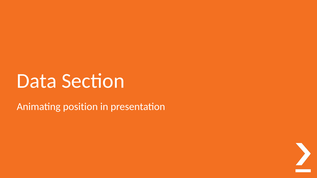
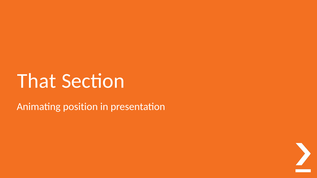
Data: Data -> That
